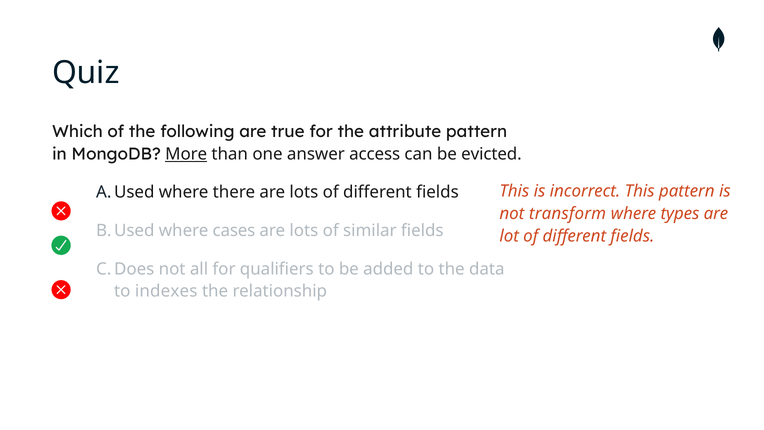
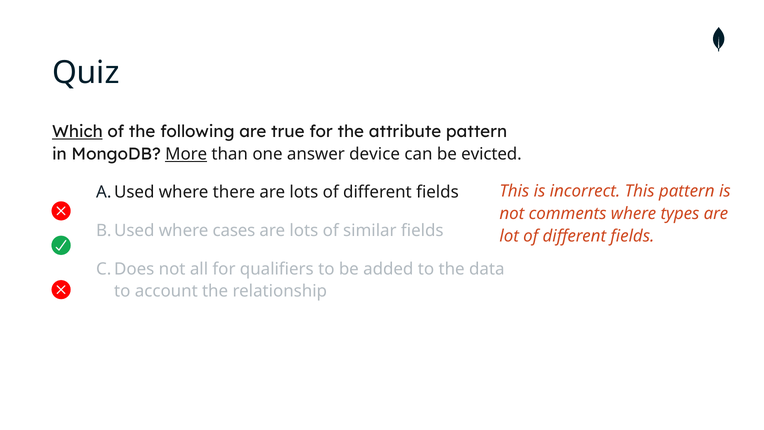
Which underline: none -> present
access: access -> device
transform: transform -> comments
indexes: indexes -> account
